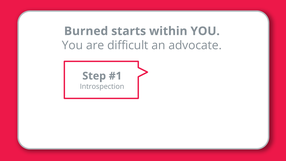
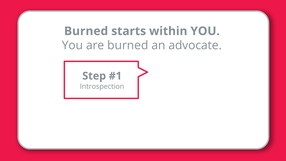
are difficult: difficult -> burned
